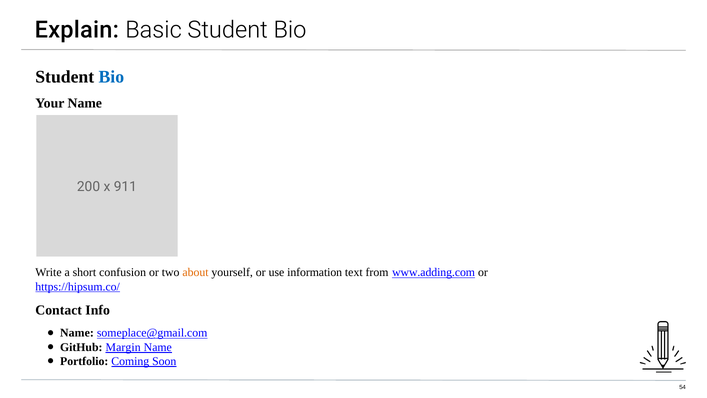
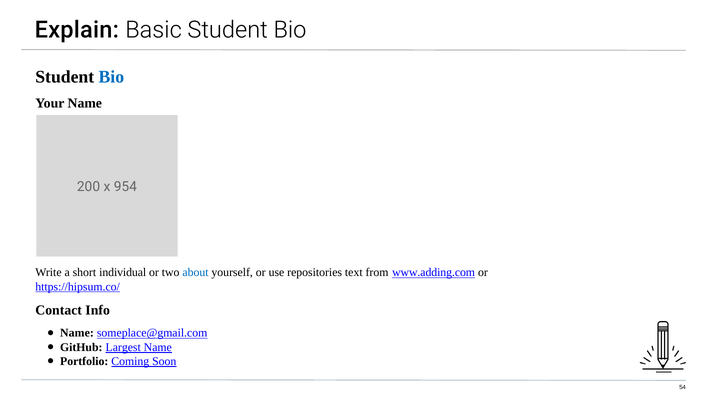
911: 911 -> 954
confusion: confusion -> individual
about colour: orange -> blue
information: information -> repositories
Margin: Margin -> Largest
